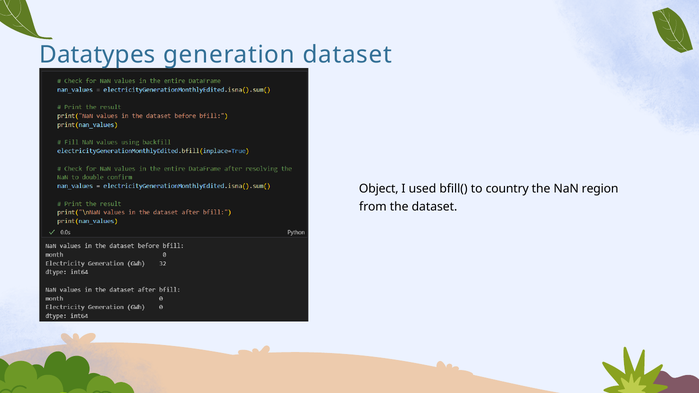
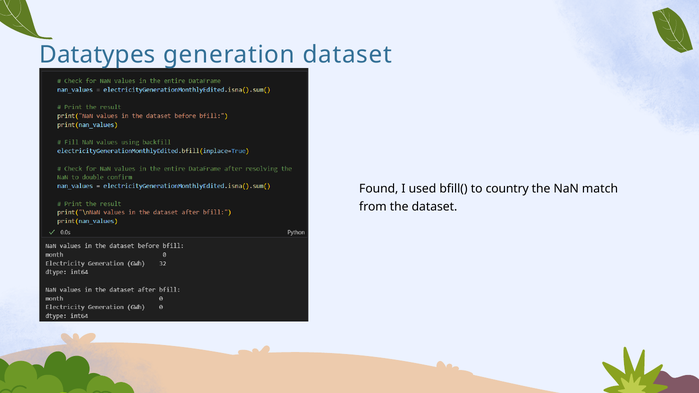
Object: Object -> Found
region: region -> match
